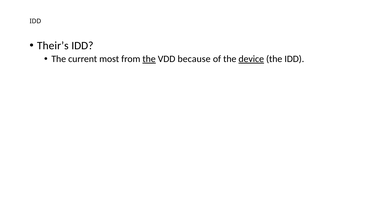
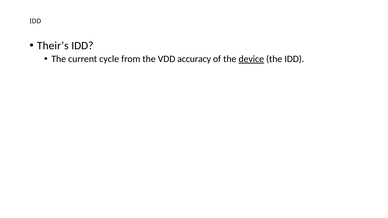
most: most -> cycle
the at (149, 59) underline: present -> none
because: because -> accuracy
